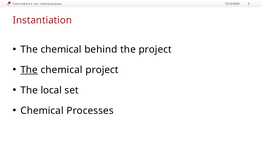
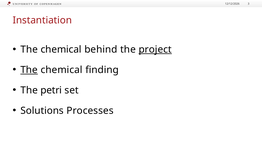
project at (155, 50) underline: none -> present
chemical project: project -> finding
local: local -> petri
Chemical at (42, 111): Chemical -> Solutions
